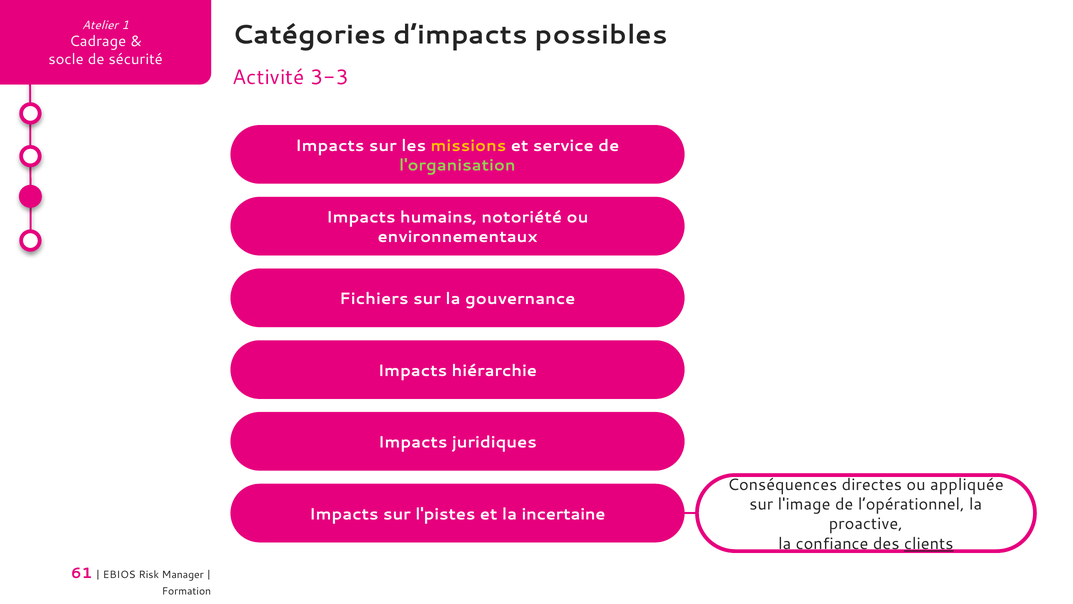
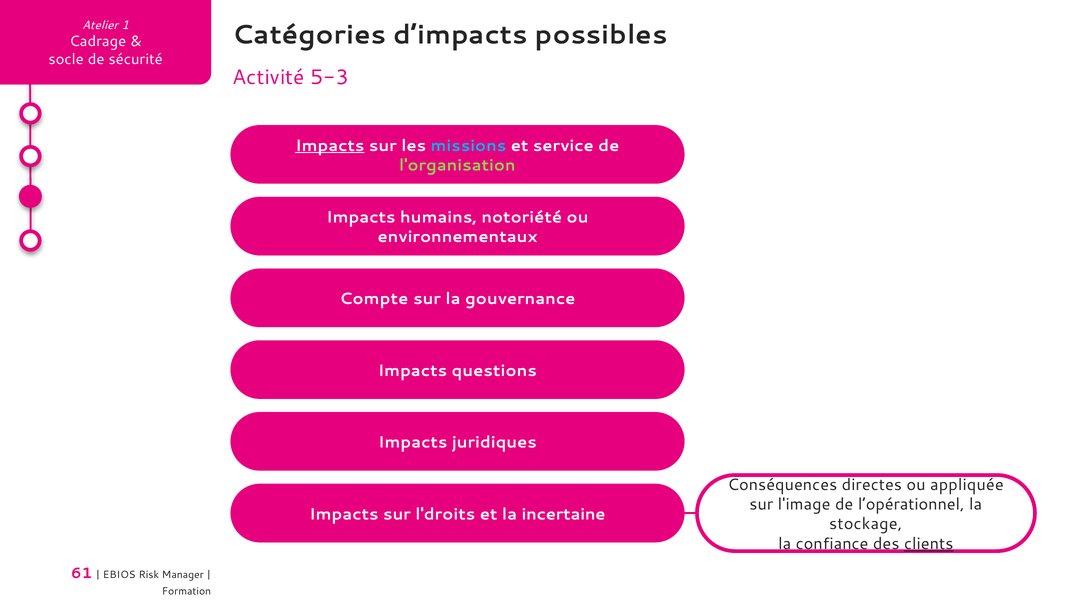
3-3: 3-3 -> 5-3
Impacts at (330, 146) underline: none -> present
missions colour: yellow -> light blue
Fichiers: Fichiers -> Compte
hiérarchie: hiérarchie -> questions
l'pistes: l'pistes -> l'droits
proactive: proactive -> stockage
